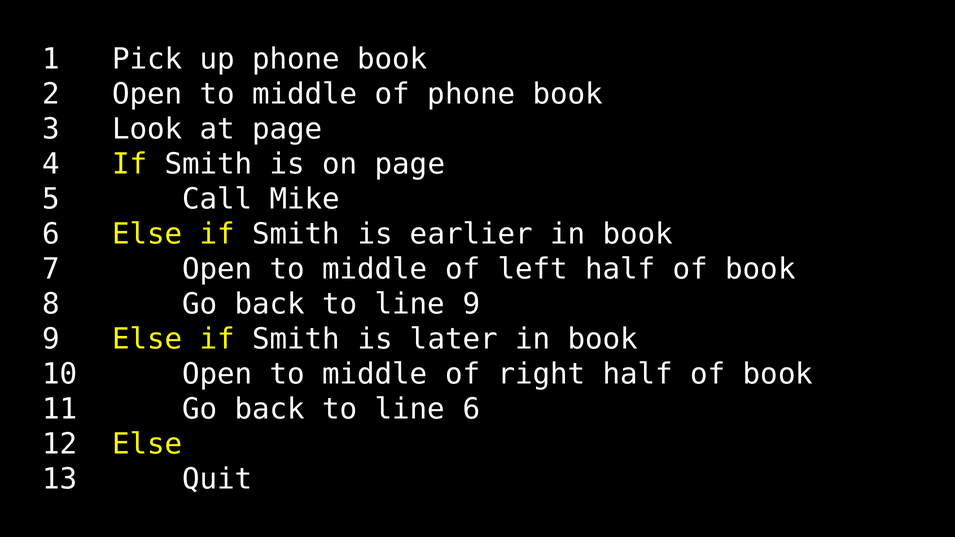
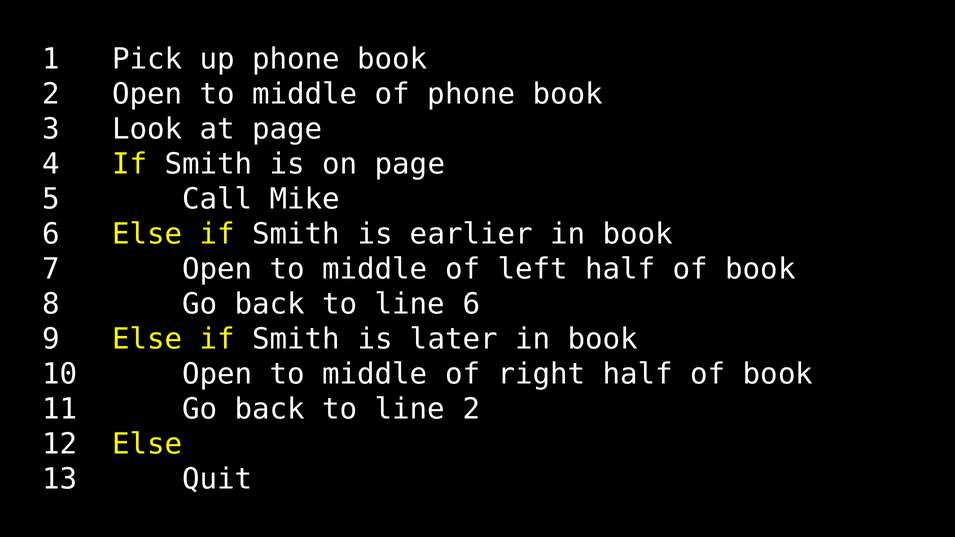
line 9: 9 -> 6
line 6: 6 -> 2
